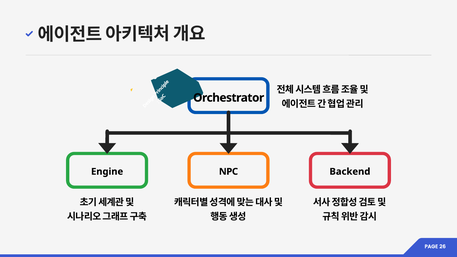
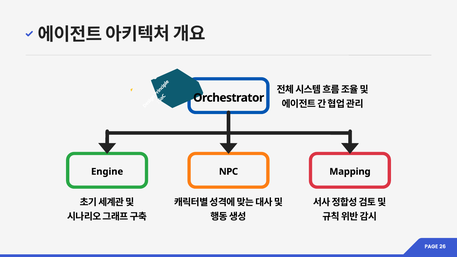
Backend: Backend -> Mapping
